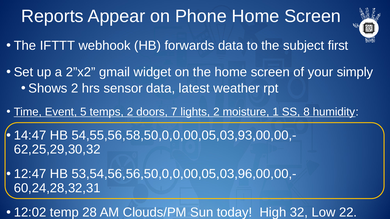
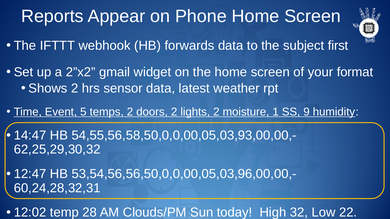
simply: simply -> format
doors 7: 7 -> 2
8: 8 -> 9
